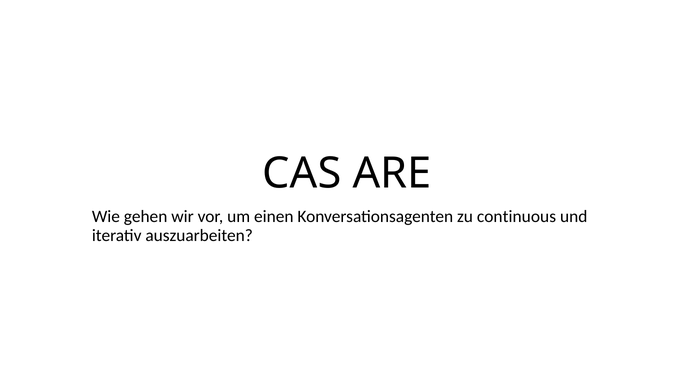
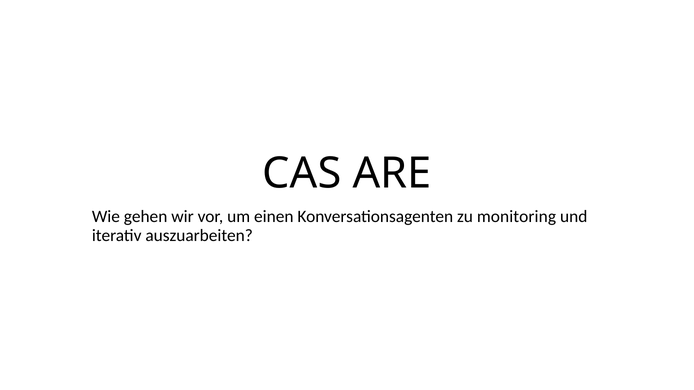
continuous: continuous -> monitoring
